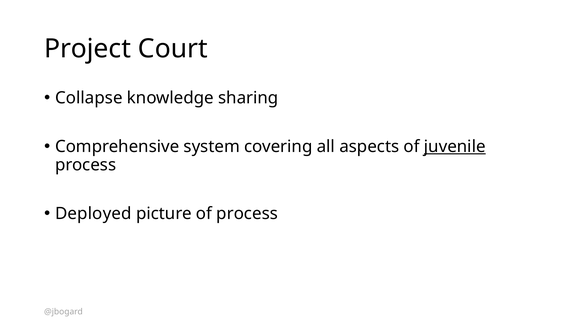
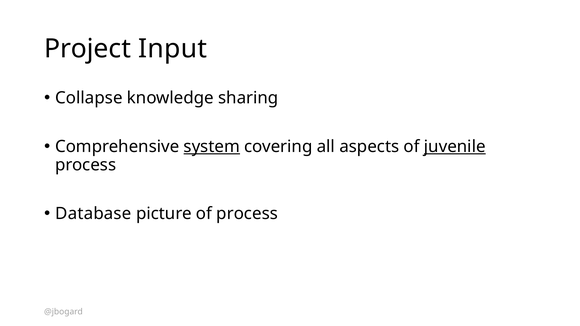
Court: Court -> Input
system underline: none -> present
Deployed: Deployed -> Database
